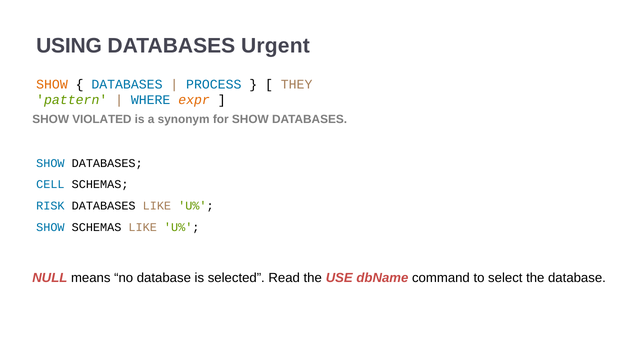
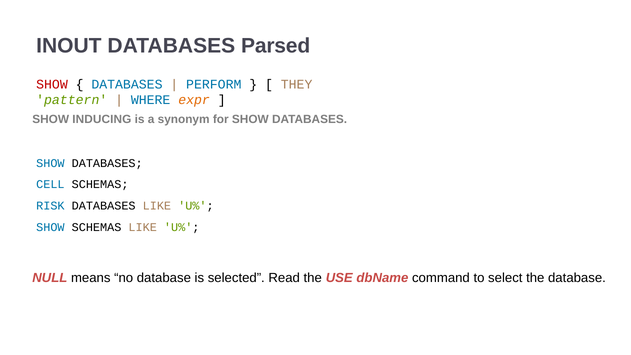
USING: USING -> INOUT
Urgent: Urgent -> Parsed
SHOW at (52, 84) colour: orange -> red
PROCESS: PROCESS -> PERFORM
VIOLATED: VIOLATED -> INDUCING
